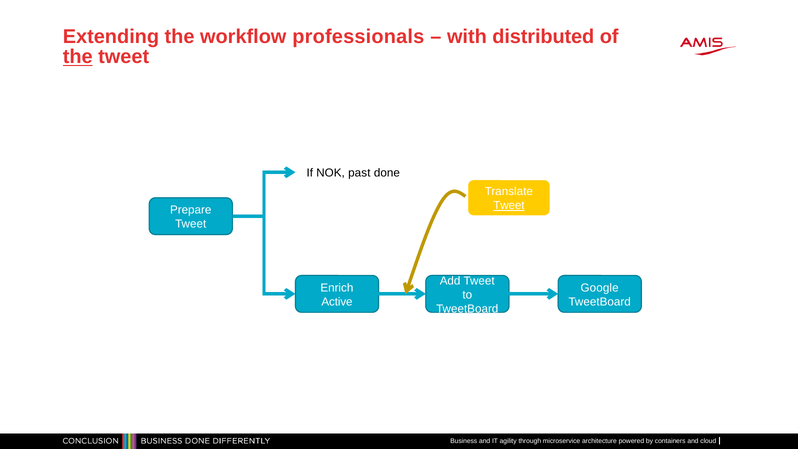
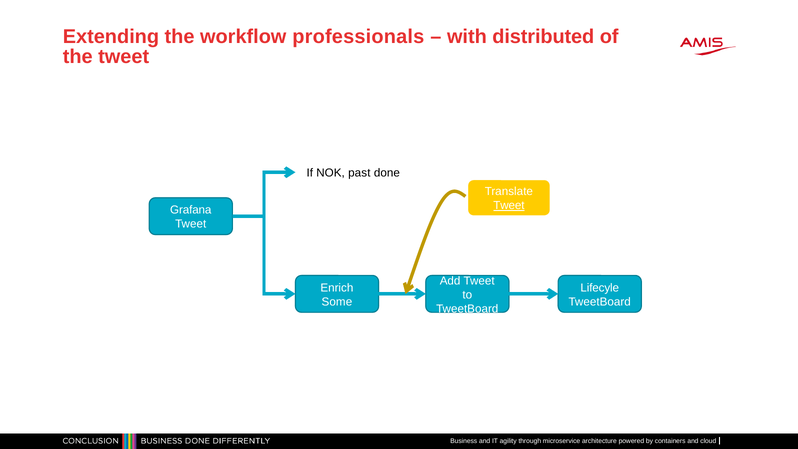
the at (78, 57) underline: present -> none
Prepare: Prepare -> Grafana
Google: Google -> Lifecyle
Active: Active -> Some
